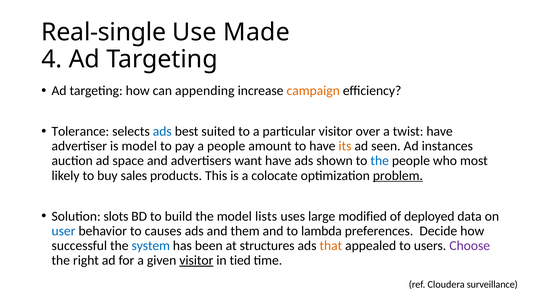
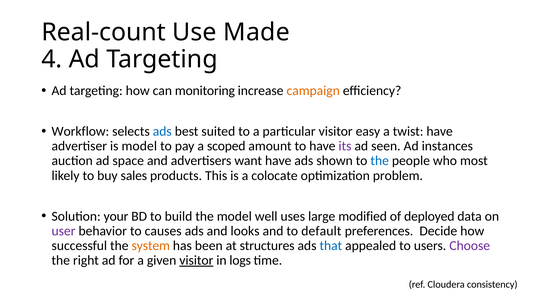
Real-single: Real-single -> Real-count
appending: appending -> monitoring
Tolerance: Tolerance -> Workflow
over: over -> easy
a people: people -> scoped
its colour: orange -> purple
problem underline: present -> none
slots: slots -> your
lists: lists -> well
user colour: blue -> purple
them: them -> looks
lambda: lambda -> default
system colour: blue -> orange
that colour: orange -> blue
tied: tied -> logs
surveillance: surveillance -> consistency
